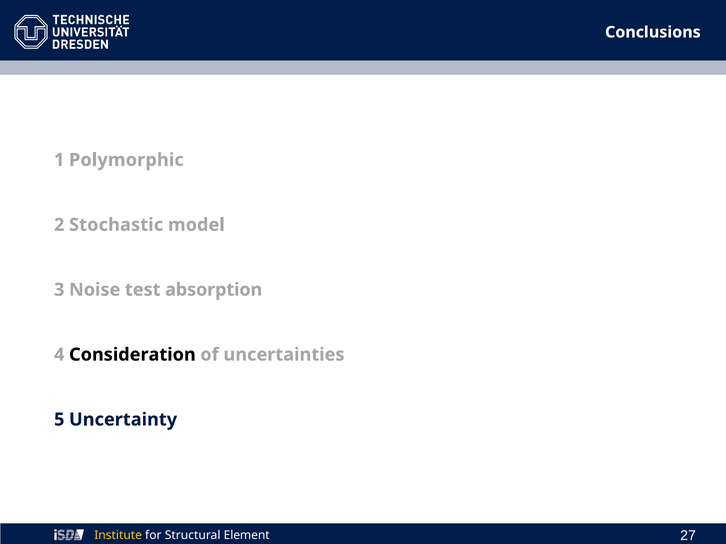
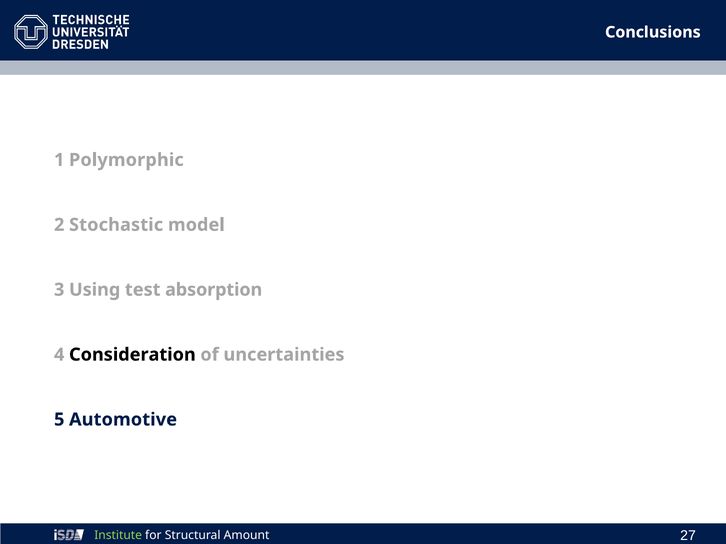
Noise: Noise -> Using
Uncertainty: Uncertainty -> Automotive
Institute colour: yellow -> light green
Element: Element -> Amount
